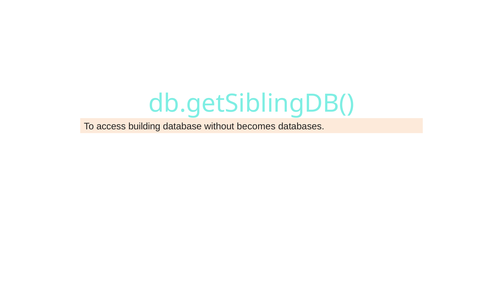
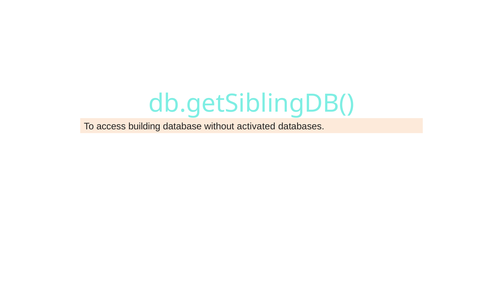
becomes: becomes -> activated
